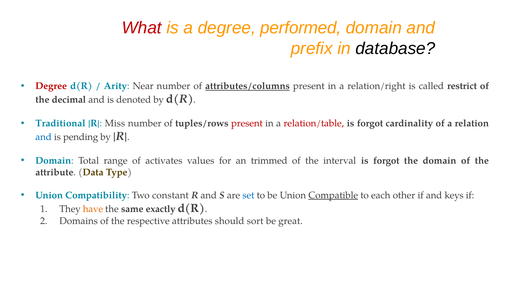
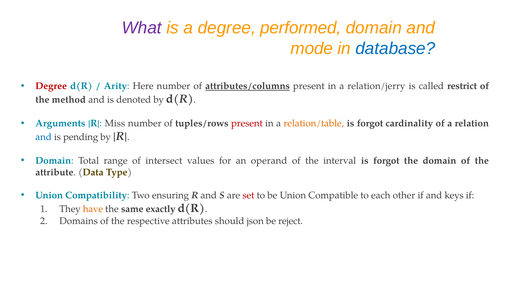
What colour: red -> purple
prefix: prefix -> mode
database colour: black -> blue
Near: Near -> Here
relation/right: relation/right -> relation/jerry
decimal: decimal -> method
Traditional: Traditional -> Arguments
relation/table colour: red -> orange
activates: activates -> intersect
trimmed: trimmed -> operand
constant: constant -> ensuring
set colour: blue -> red
Compatible underline: present -> none
sort: sort -> json
great: great -> reject
